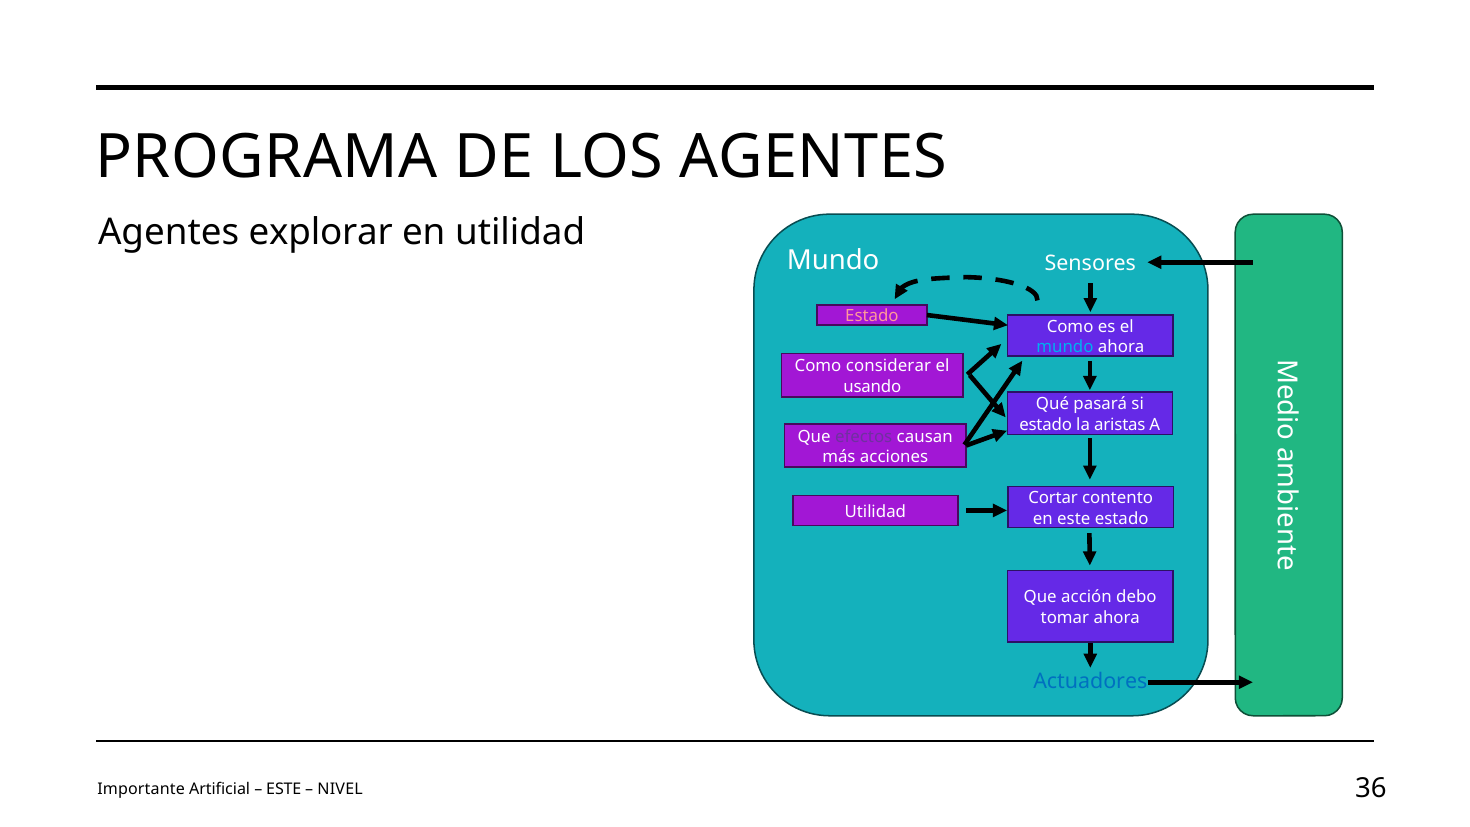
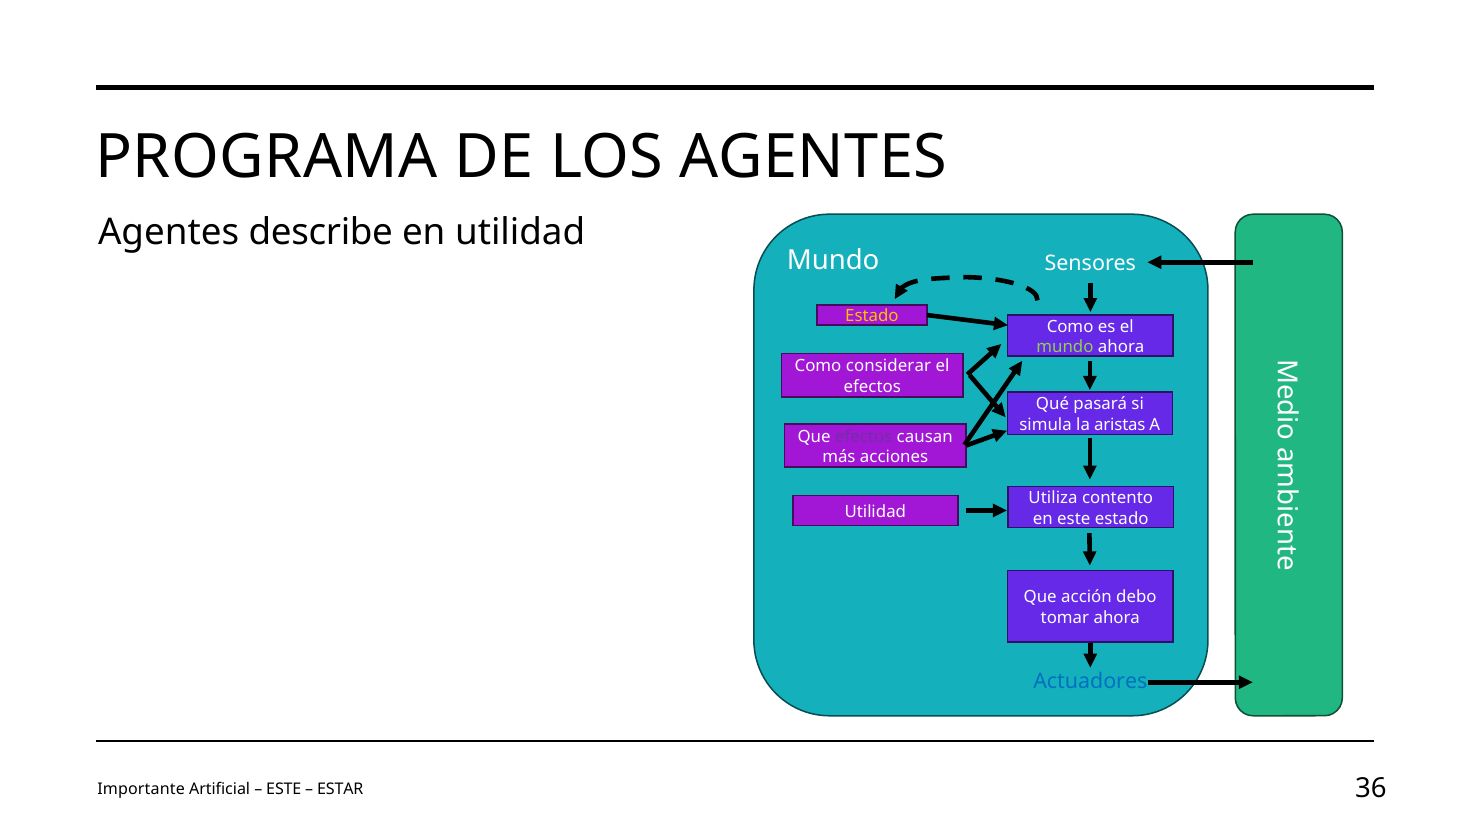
explorar: explorar -> describe
Estado at (872, 316) colour: pink -> yellow
mundo at (1065, 347) colour: light blue -> light green
usando at (872, 387): usando -> efectos
estado at (1046, 425): estado -> simula
Cortar: Cortar -> Utiliza
NIVEL: NIVEL -> ESTAR
